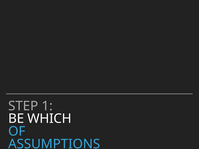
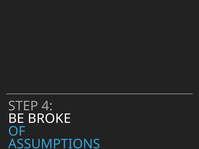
1: 1 -> 4
WHICH: WHICH -> BROKE
